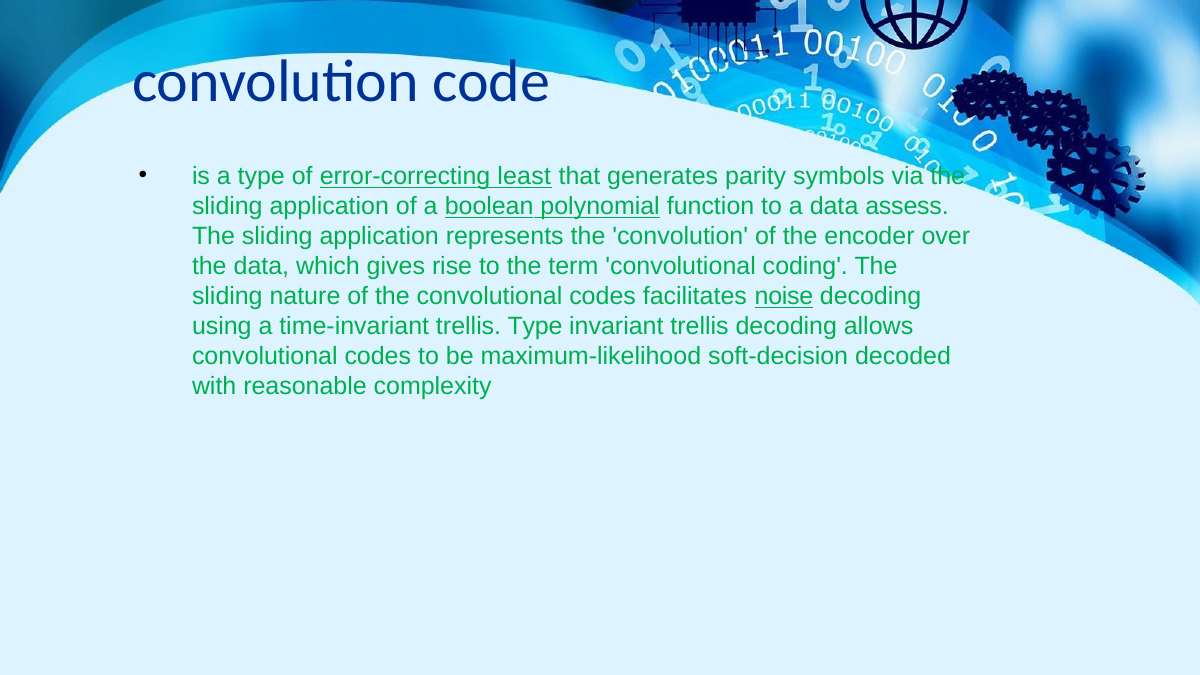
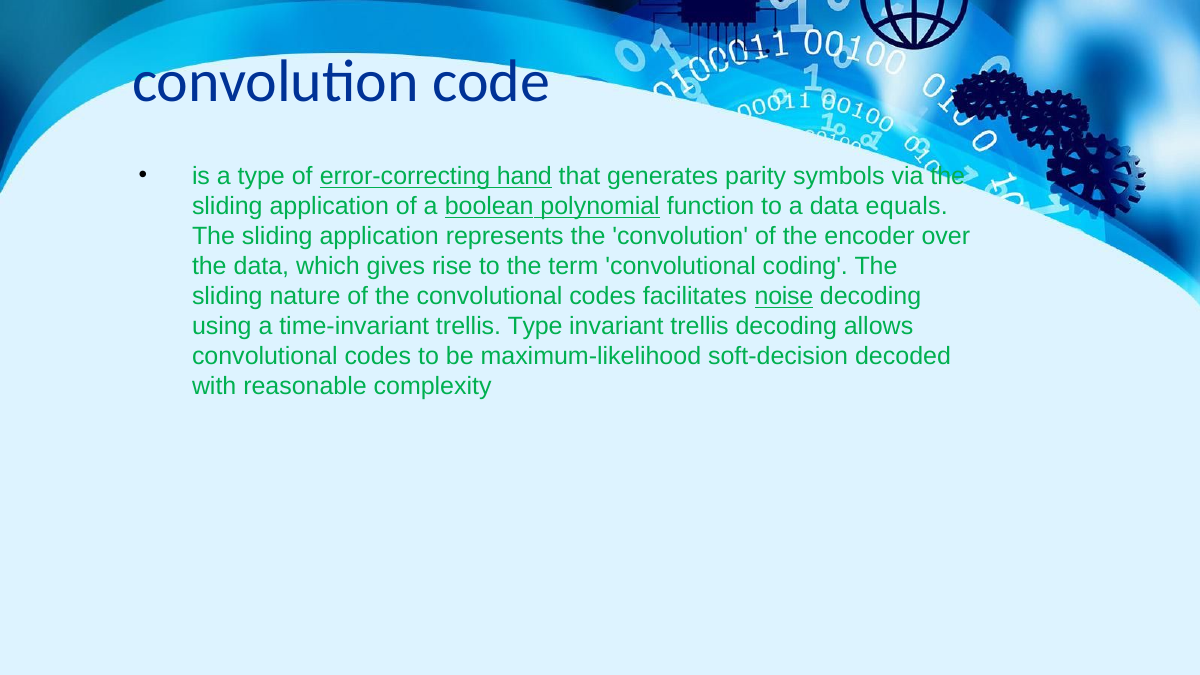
least: least -> hand
assess: assess -> equals
